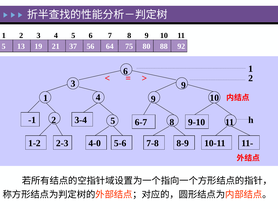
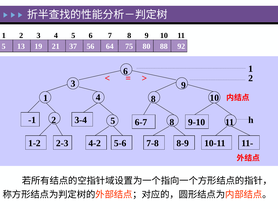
4 9: 9 -> 8
4-0: 4-0 -> 4-2
